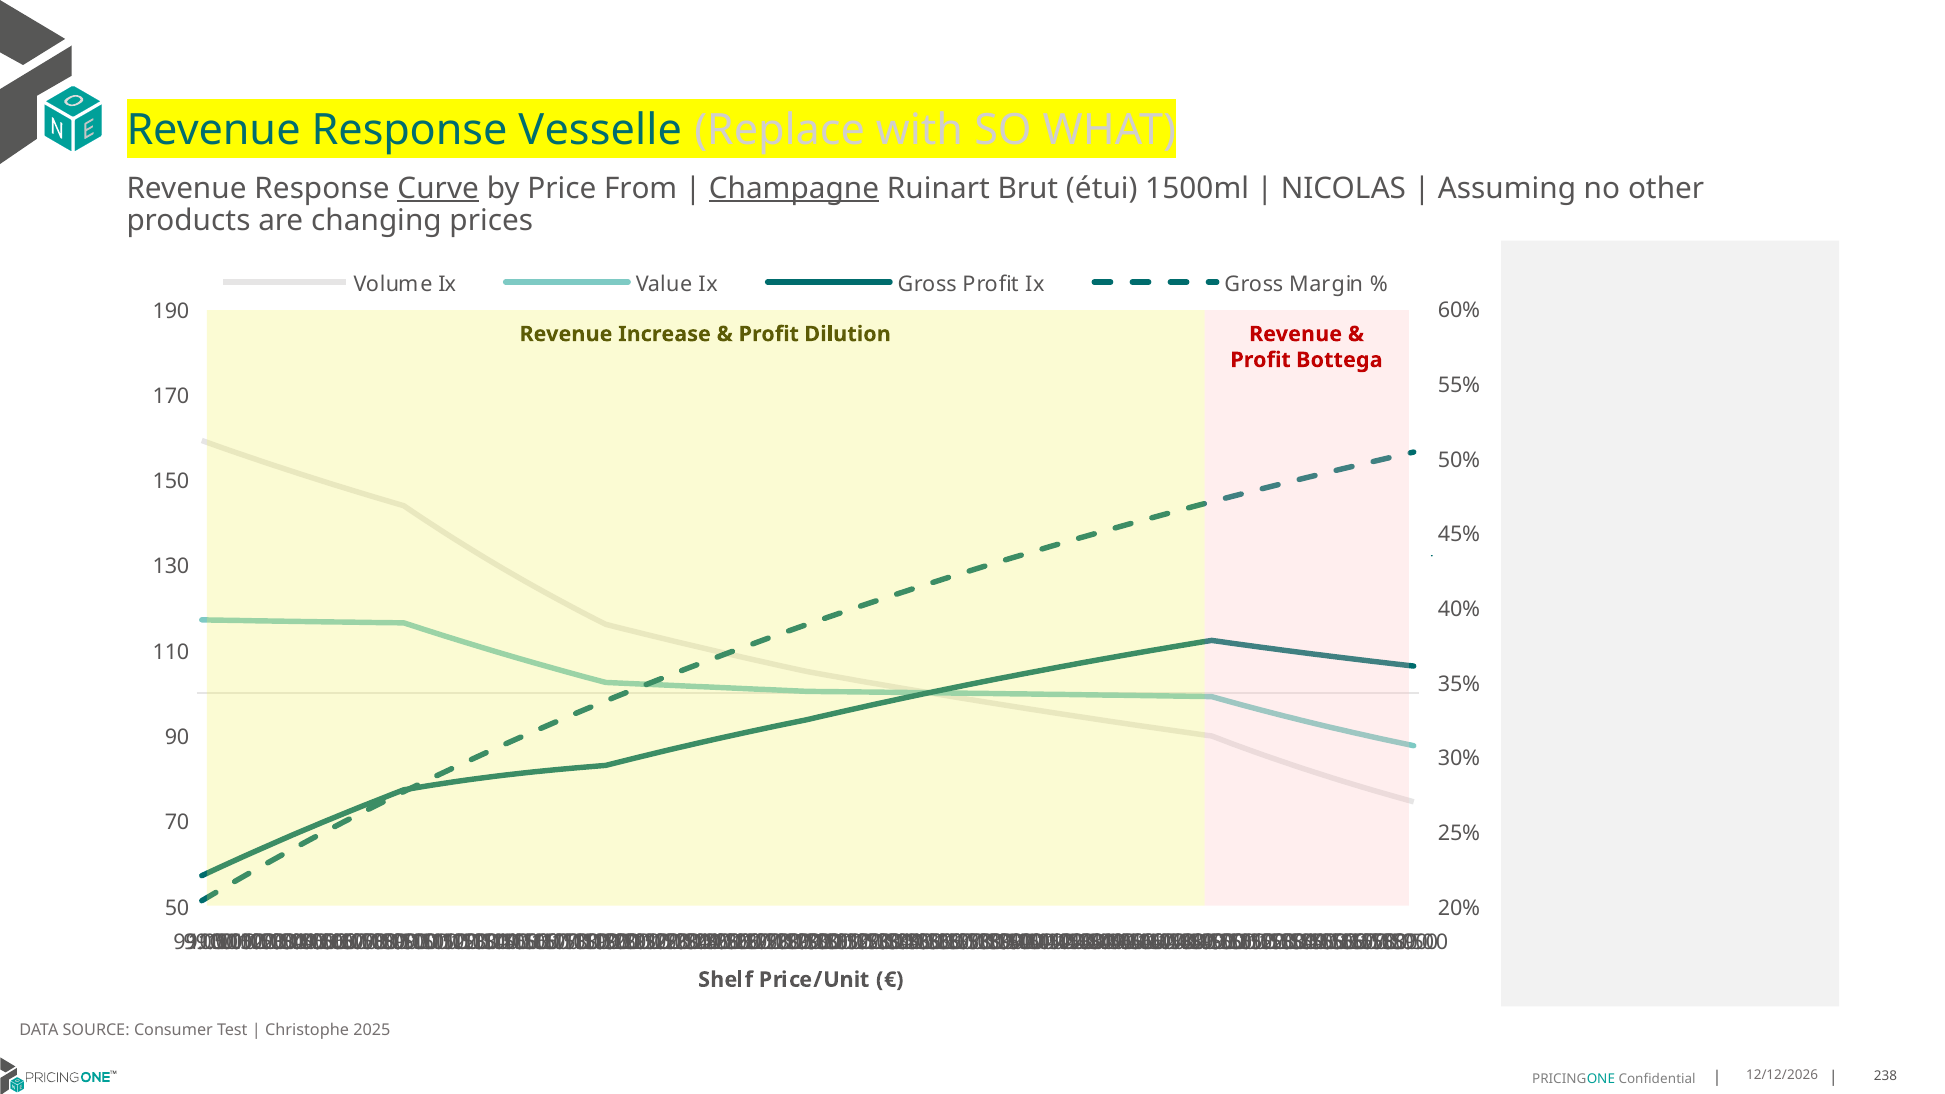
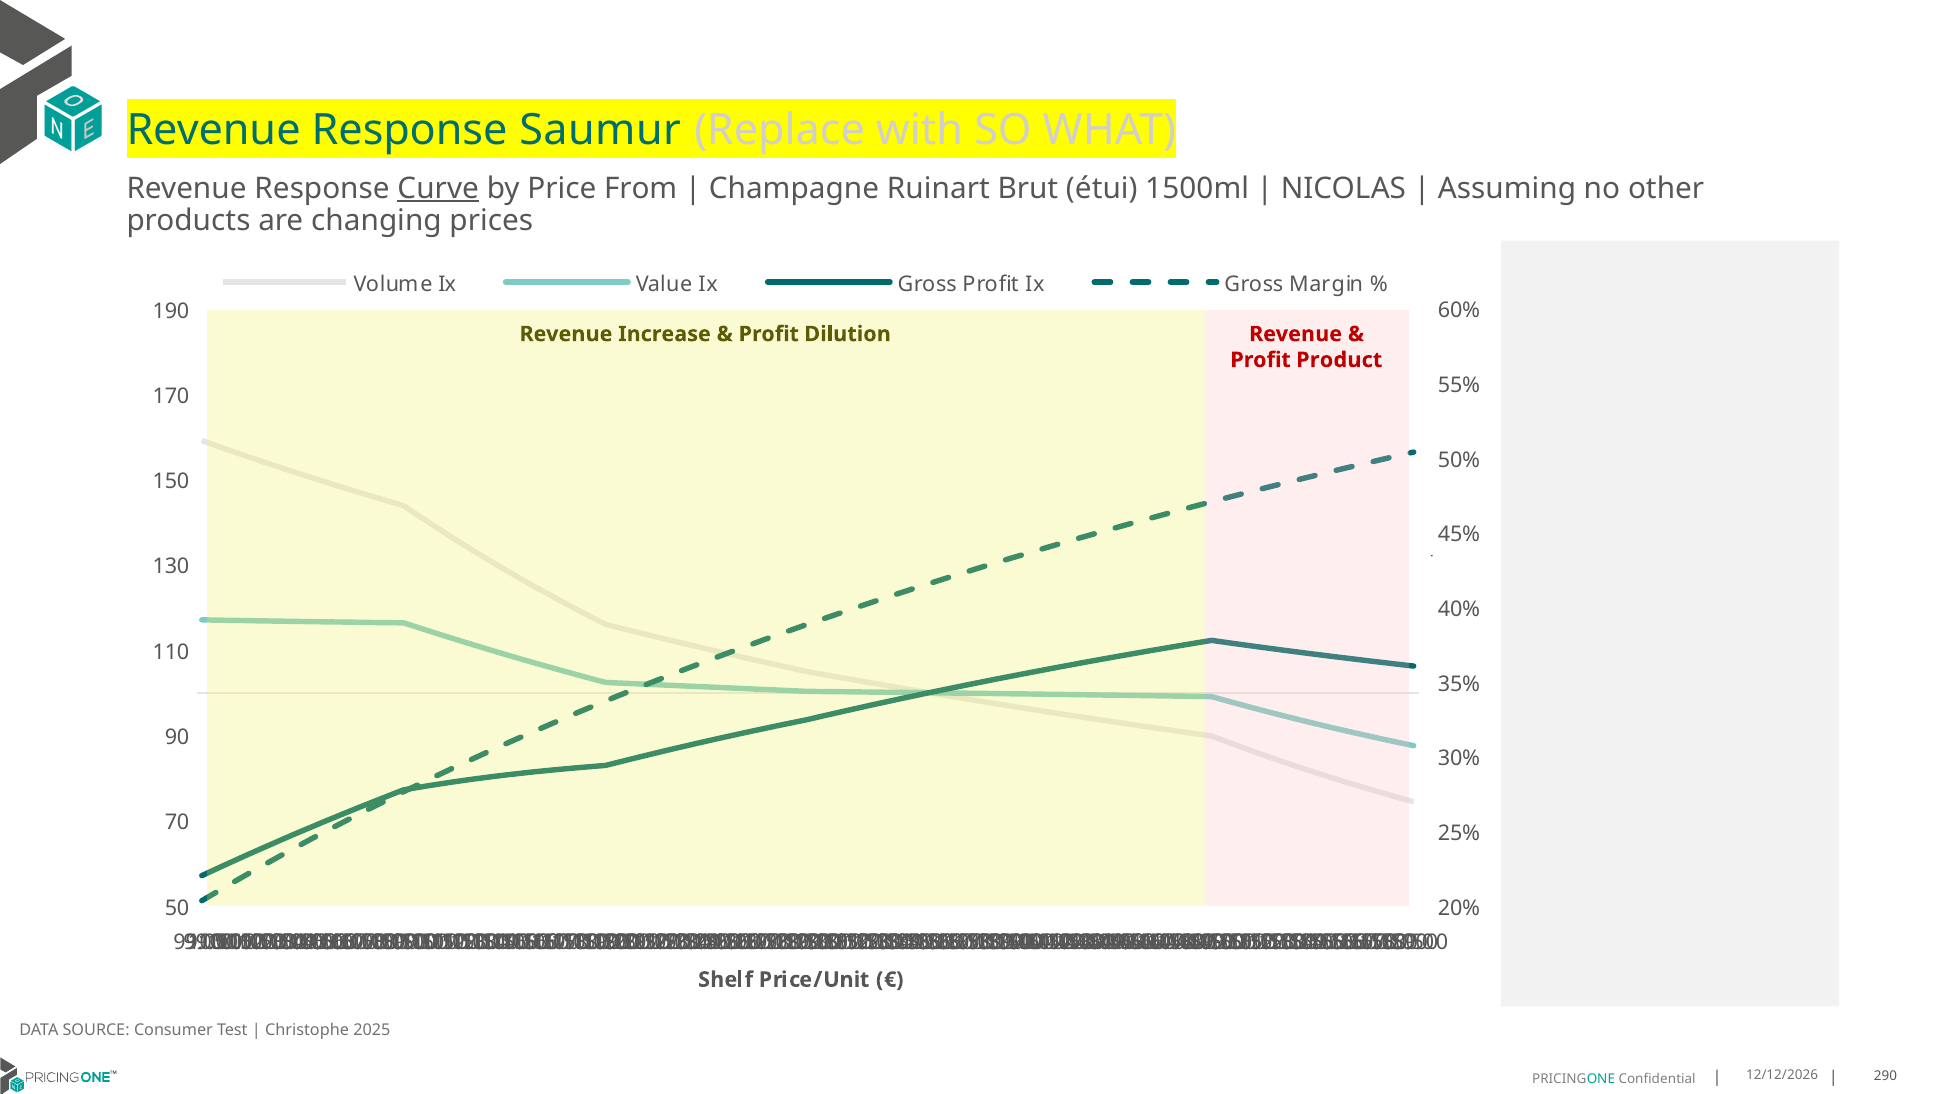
Vesselle: Vesselle -> Saumur
Champagne underline: present -> none
Bottega: Bottega -> Product
238: 238 -> 290
